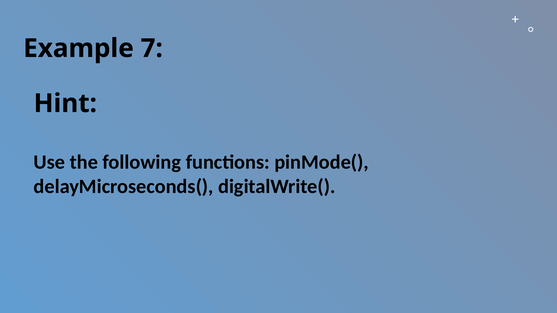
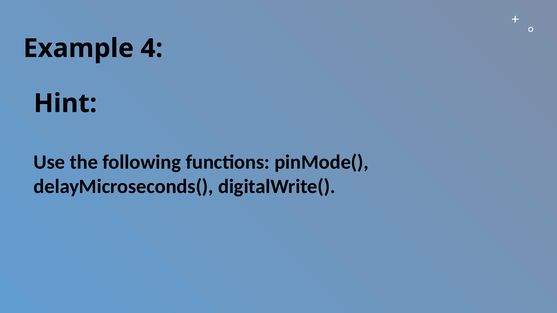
7: 7 -> 4
